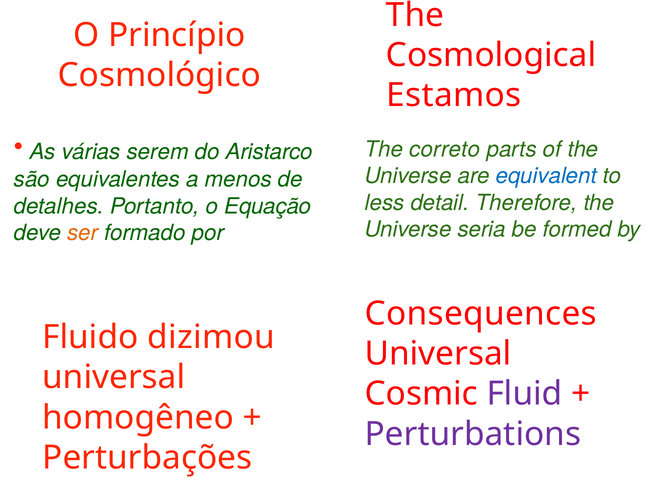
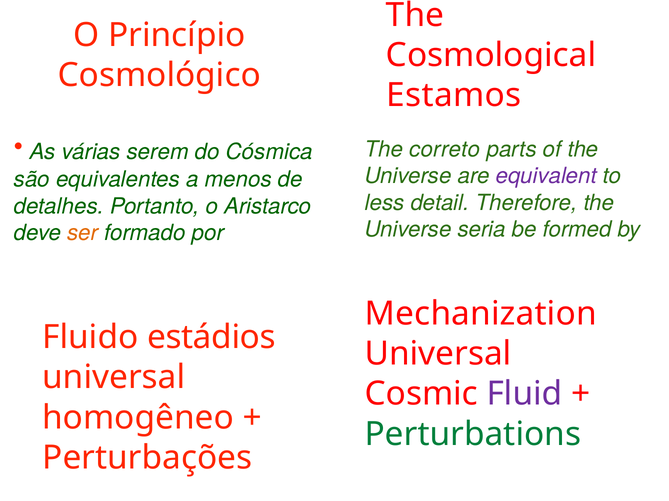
Aristarco: Aristarco -> Cósmica
equivalent colour: blue -> purple
Equação: Equação -> Aristarco
Consequences: Consequences -> Mechanization
dizimou: dizimou -> estádios
Perturbations colour: purple -> green
